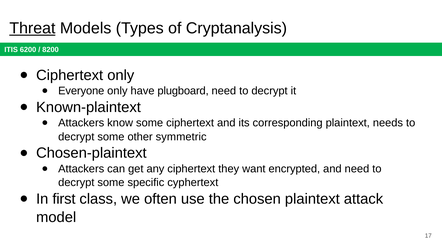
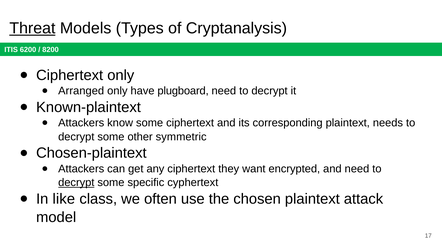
Everyone: Everyone -> Arranged
decrypt at (76, 182) underline: none -> present
first: first -> like
